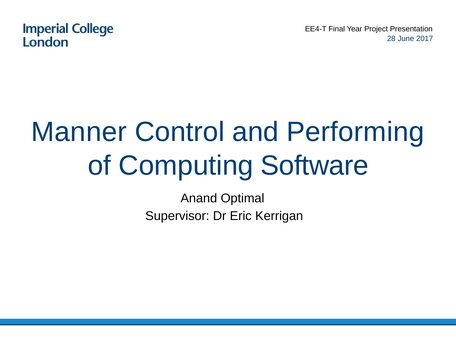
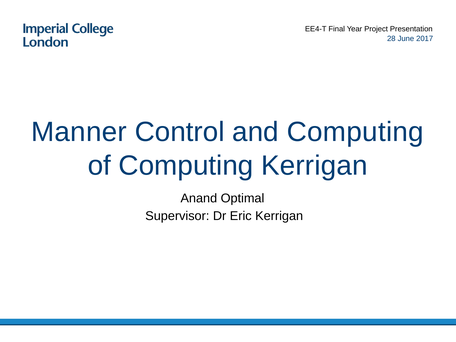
and Performing: Performing -> Computing
Computing Software: Software -> Kerrigan
